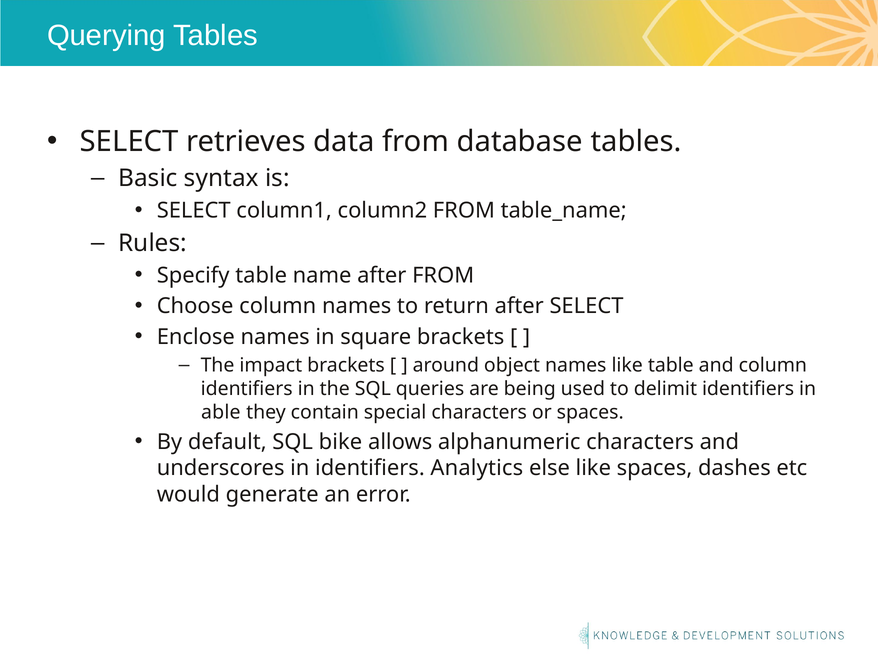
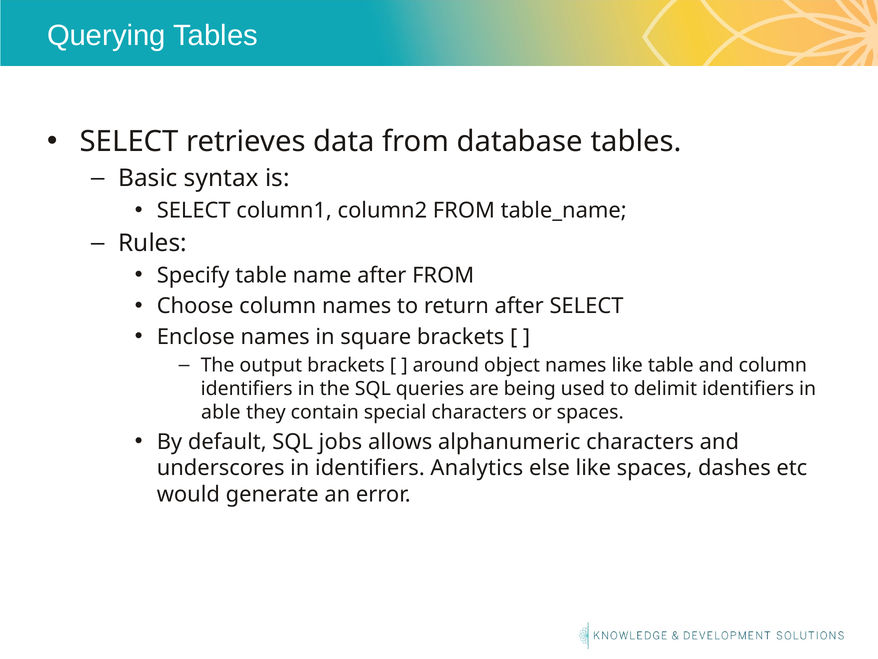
impact: impact -> output
bike: bike -> jobs
